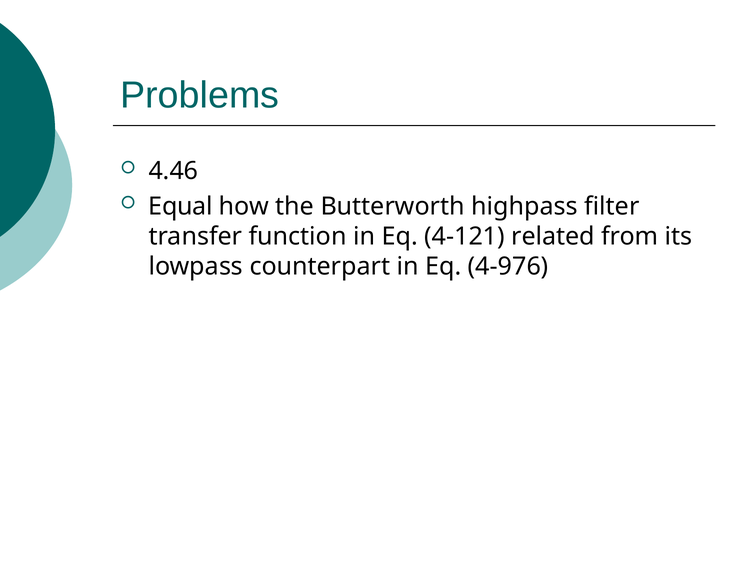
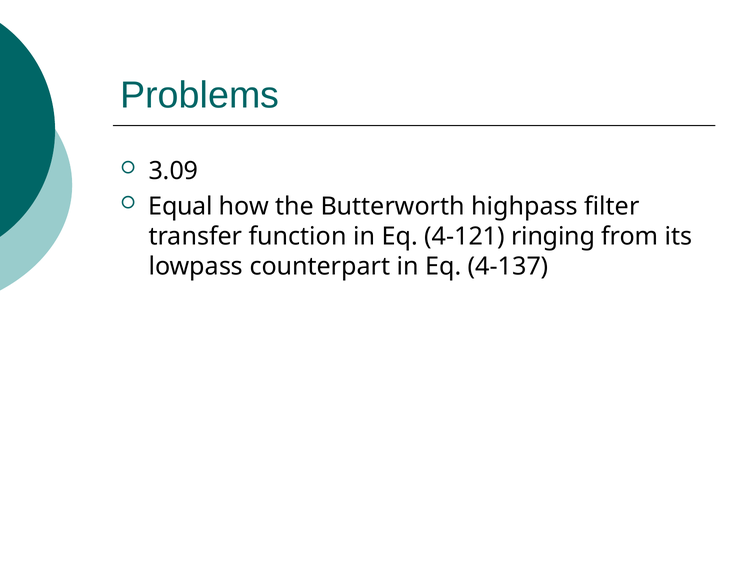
4.46: 4.46 -> 3.09
related: related -> ringing
4-976: 4-976 -> 4-137
